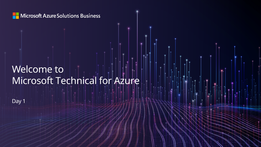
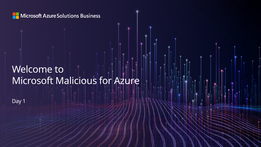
Technical: Technical -> Malicious
